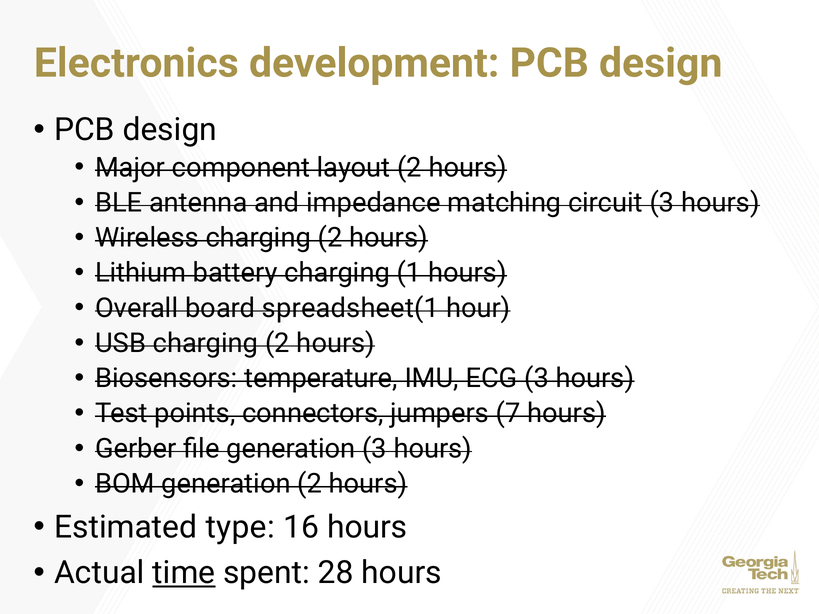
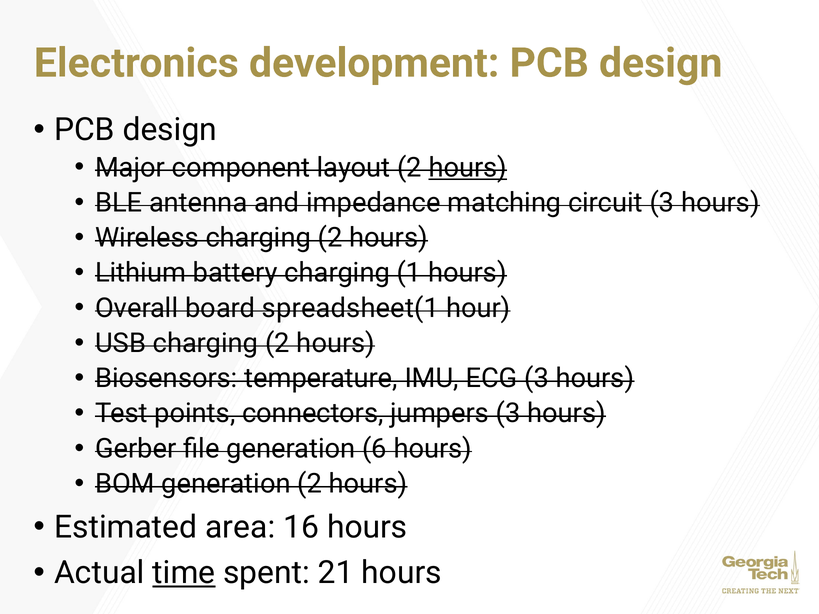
hours at (468, 168) underline: none -> present
jumpers 7: 7 -> 3
generation 3: 3 -> 6
type: type -> area
28: 28 -> 21
